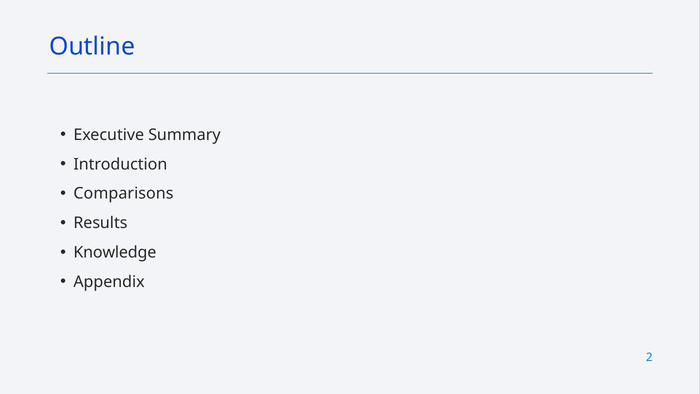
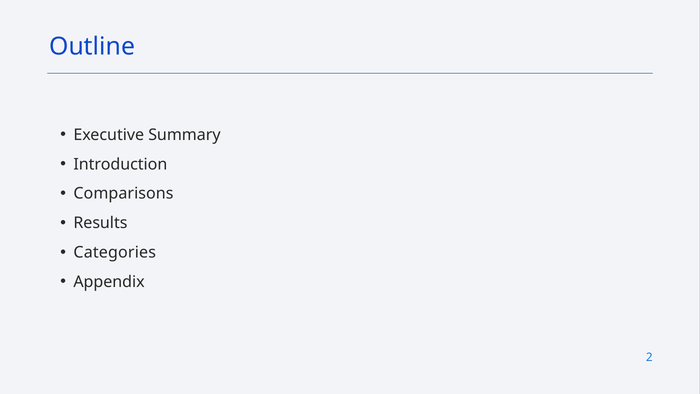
Knowledge: Knowledge -> Categories
